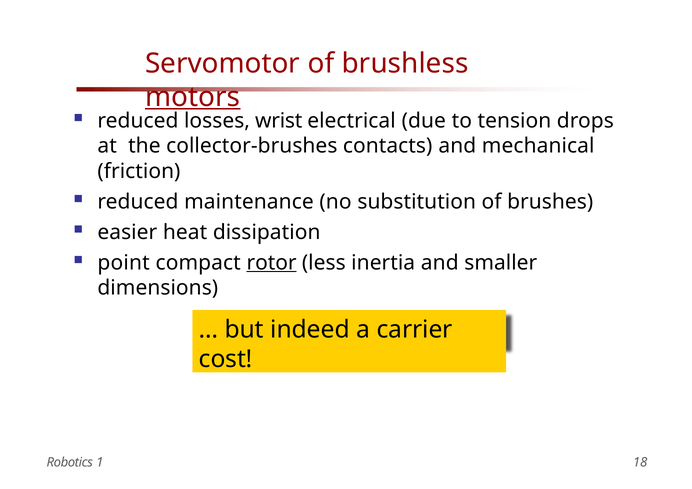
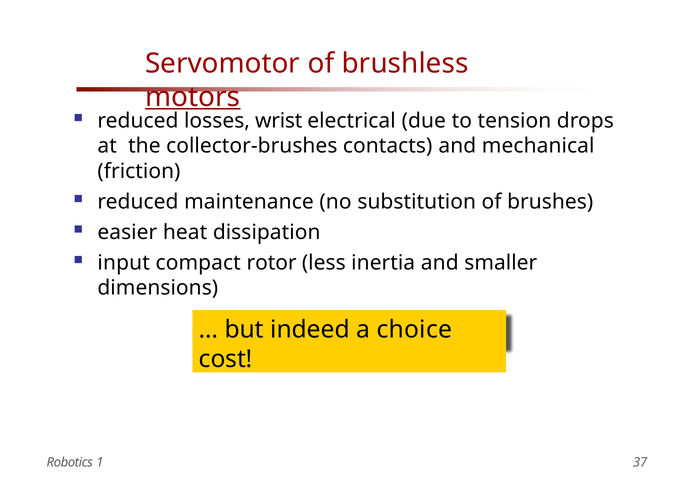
point: point -> input
rotor underline: present -> none
carrier: carrier -> choice
18: 18 -> 37
